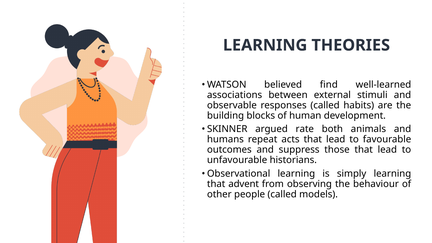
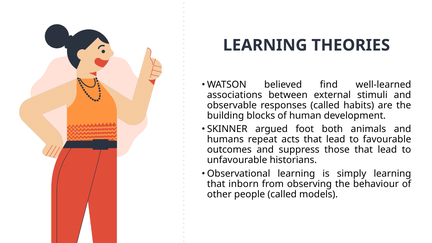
rate: rate -> foot
advent: advent -> inborn
